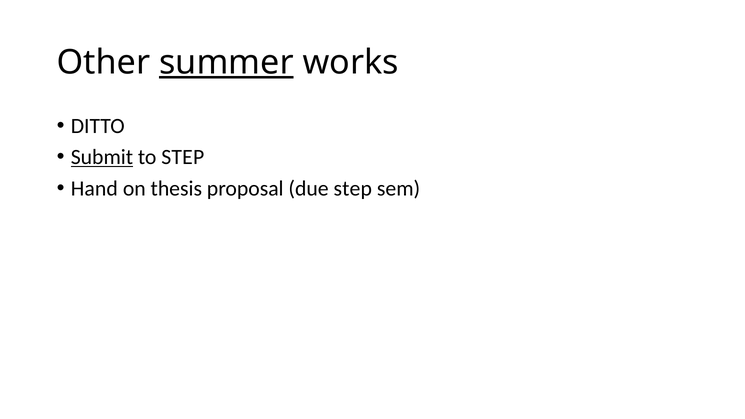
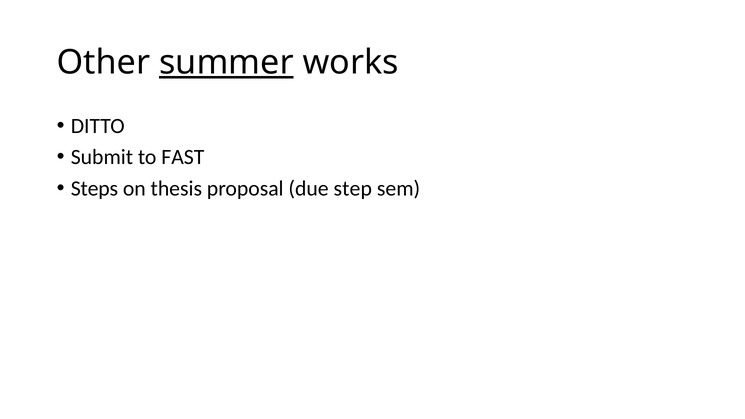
Submit underline: present -> none
to STEP: STEP -> FAST
Hand: Hand -> Steps
